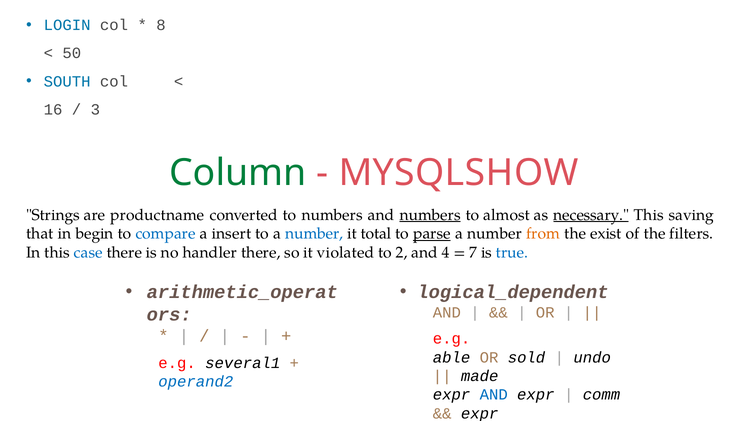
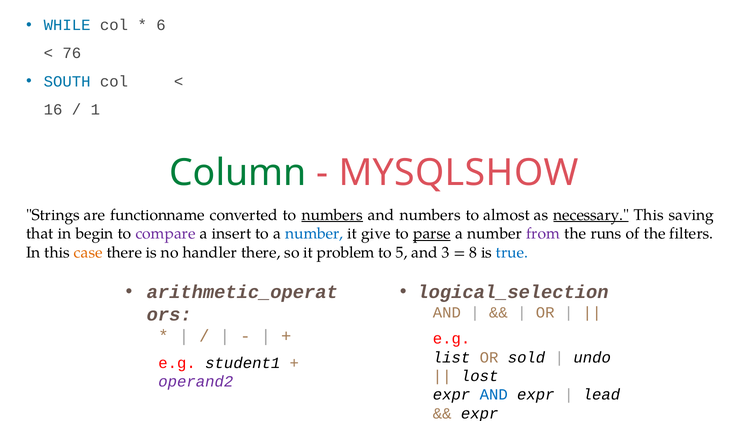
LOGIN: LOGIN -> WHILE
8: 8 -> 6
50: 50 -> 76
3: 3 -> 1
productname: productname -> functionname
numbers at (332, 215) underline: none -> present
numbers at (430, 215) underline: present -> none
compare colour: blue -> purple
total: total -> give
from colour: orange -> purple
exist: exist -> runs
case colour: blue -> orange
violated: violated -> problem
2: 2 -> 5
4: 4 -> 3
7: 7 -> 8
logical_dependent: logical_dependent -> logical_selection
able: able -> list
several1: several1 -> student1
made: made -> lost
operand2 colour: blue -> purple
comm: comm -> lead
